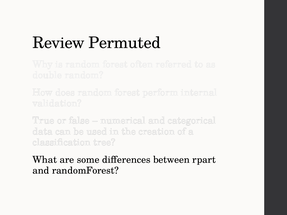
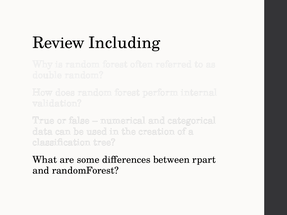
Permuted: Permuted -> Including
